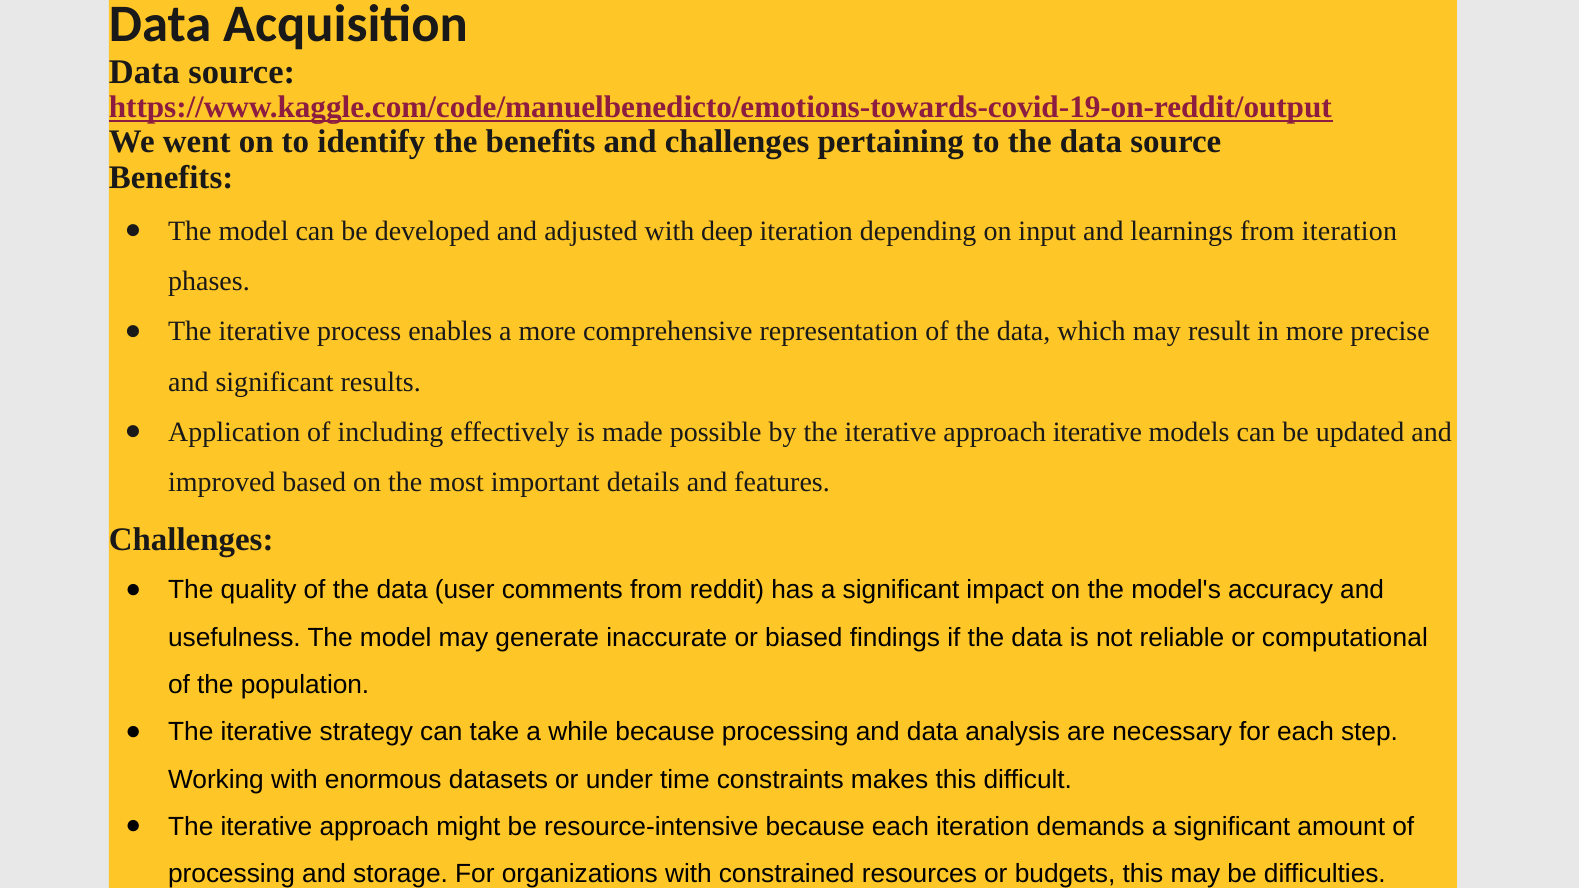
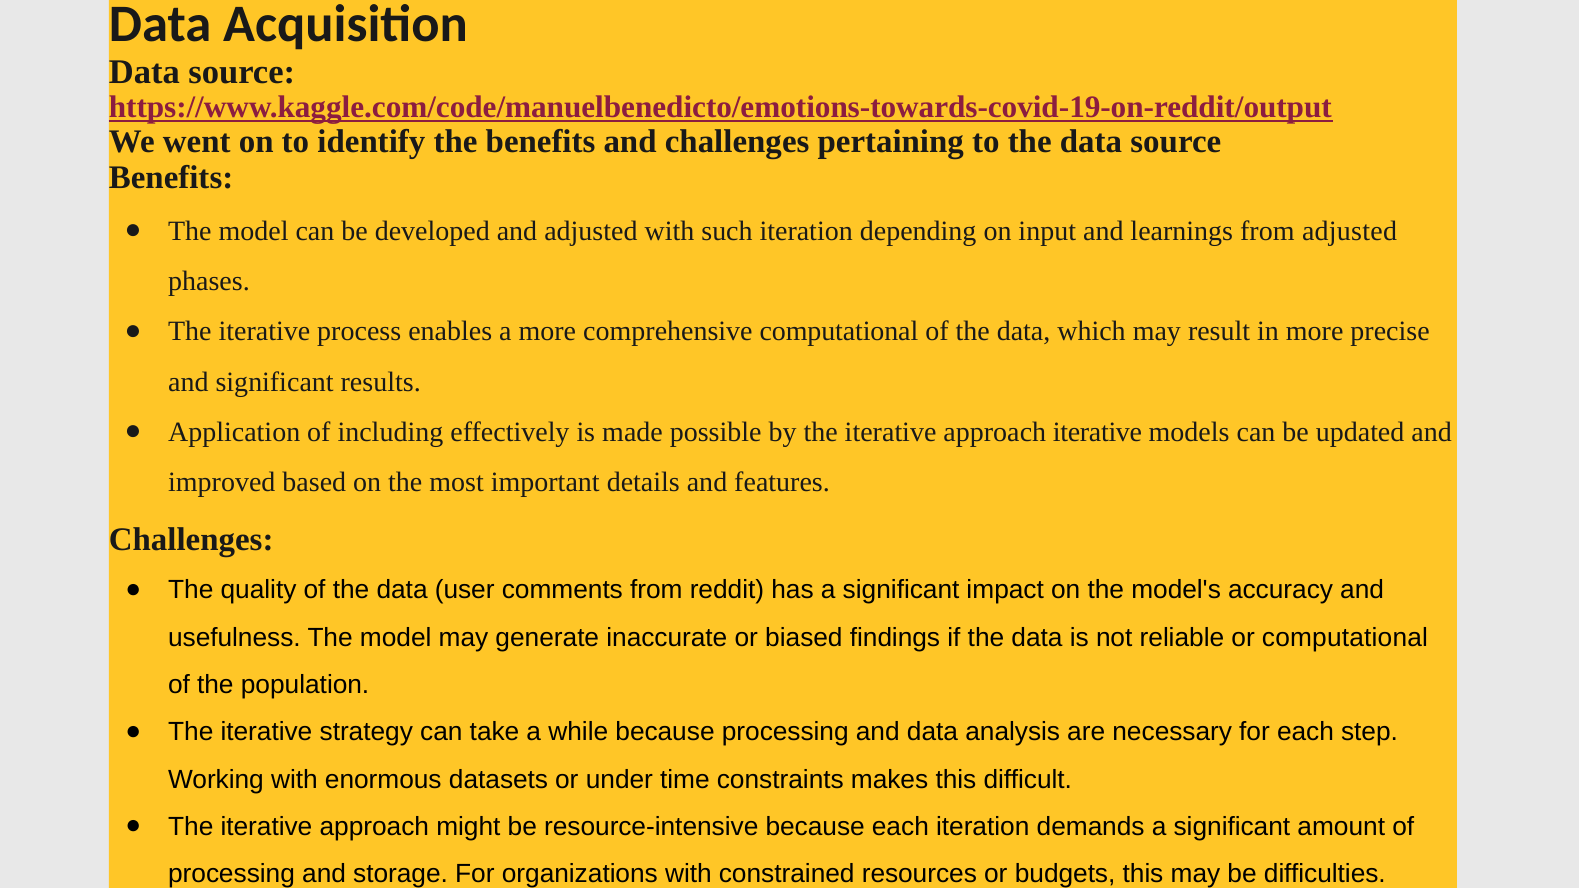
deep: deep -> such
from iteration: iteration -> adjusted
comprehensive representation: representation -> computational
